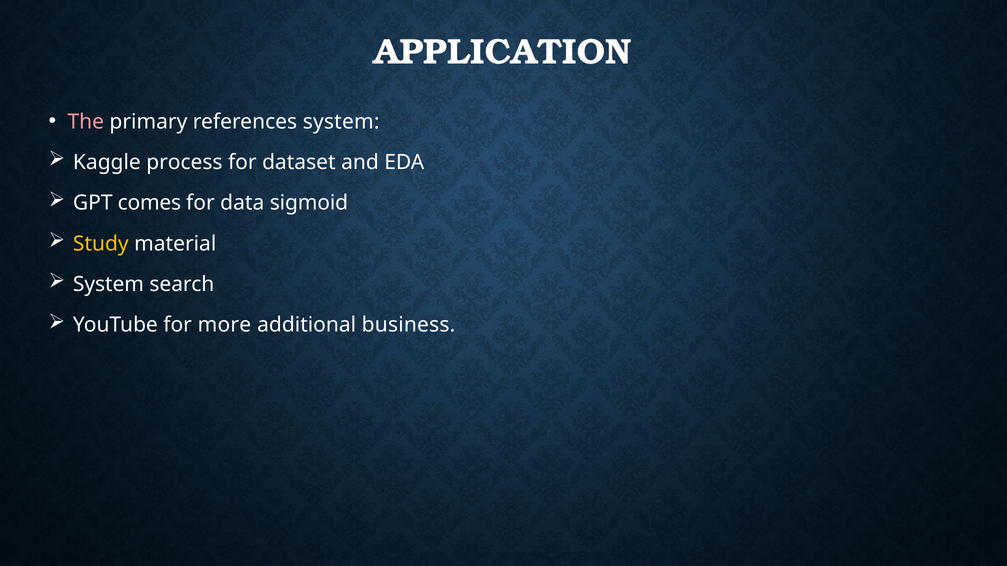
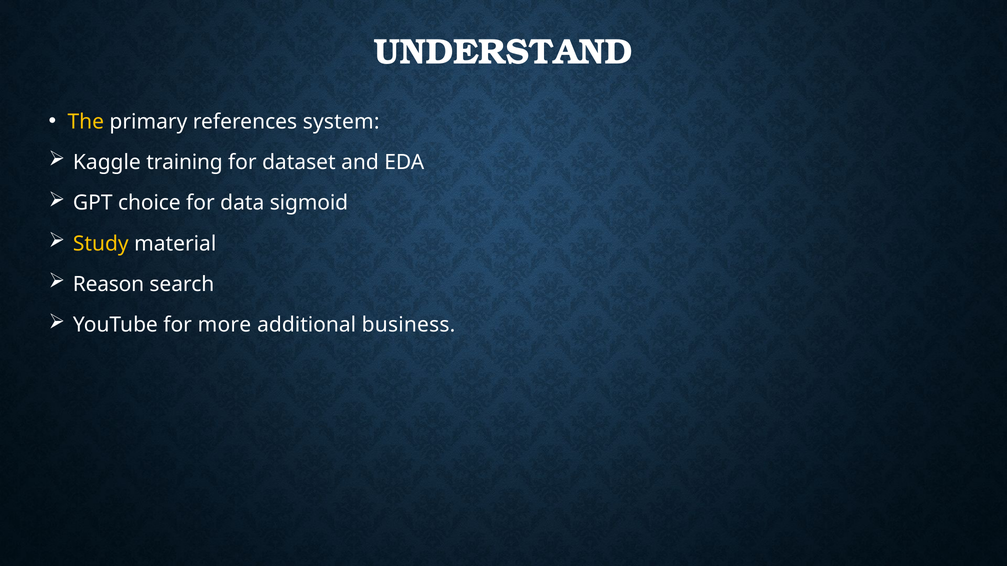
APPLICATION: APPLICATION -> UNDERSTAND
The colour: pink -> yellow
process: process -> training
comes: comes -> choice
System at (108, 285): System -> Reason
